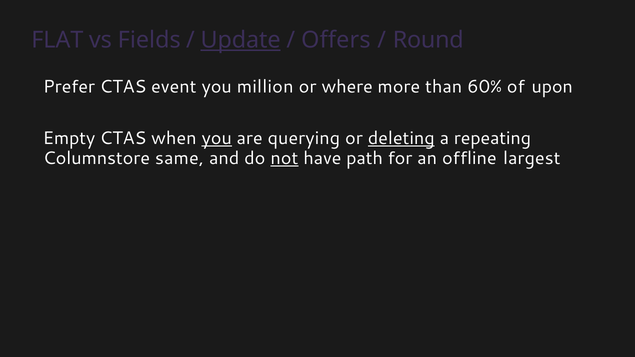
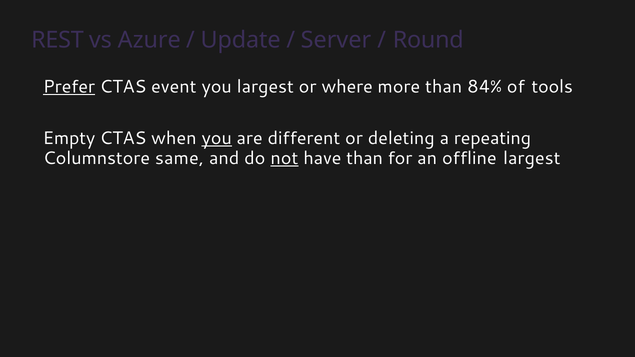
FLAT: FLAT -> REST
Fields: Fields -> Azure
Update underline: present -> none
Offers: Offers -> Server
Prefer underline: none -> present
you million: million -> largest
60%: 60% -> 84%
upon: upon -> tools
querying: querying -> different
deleting underline: present -> none
have path: path -> than
